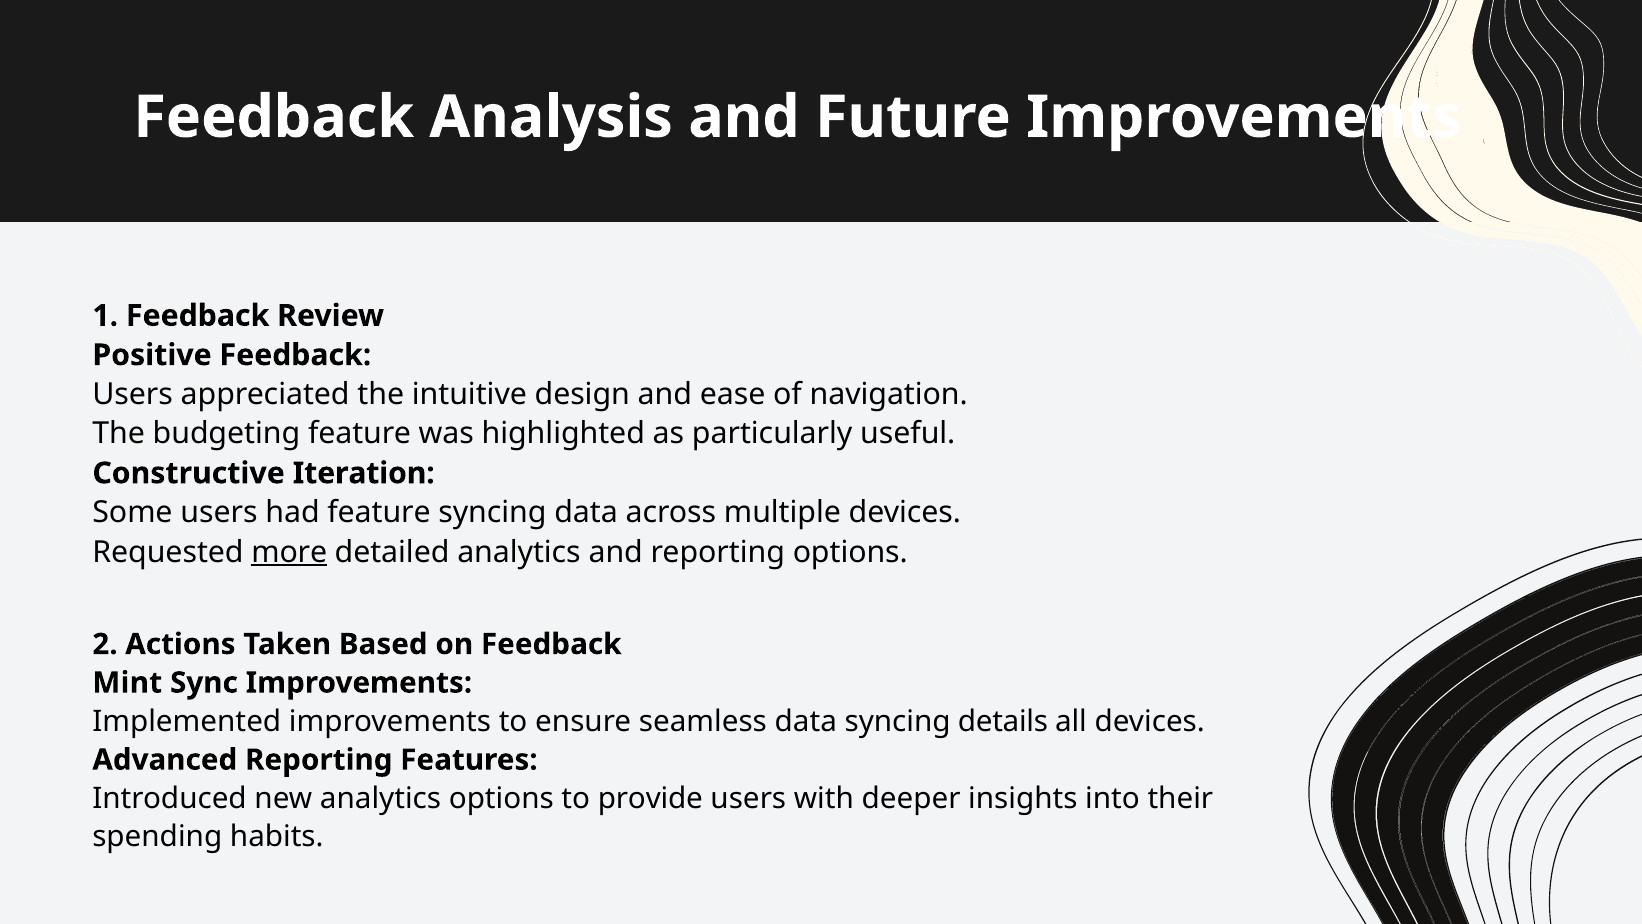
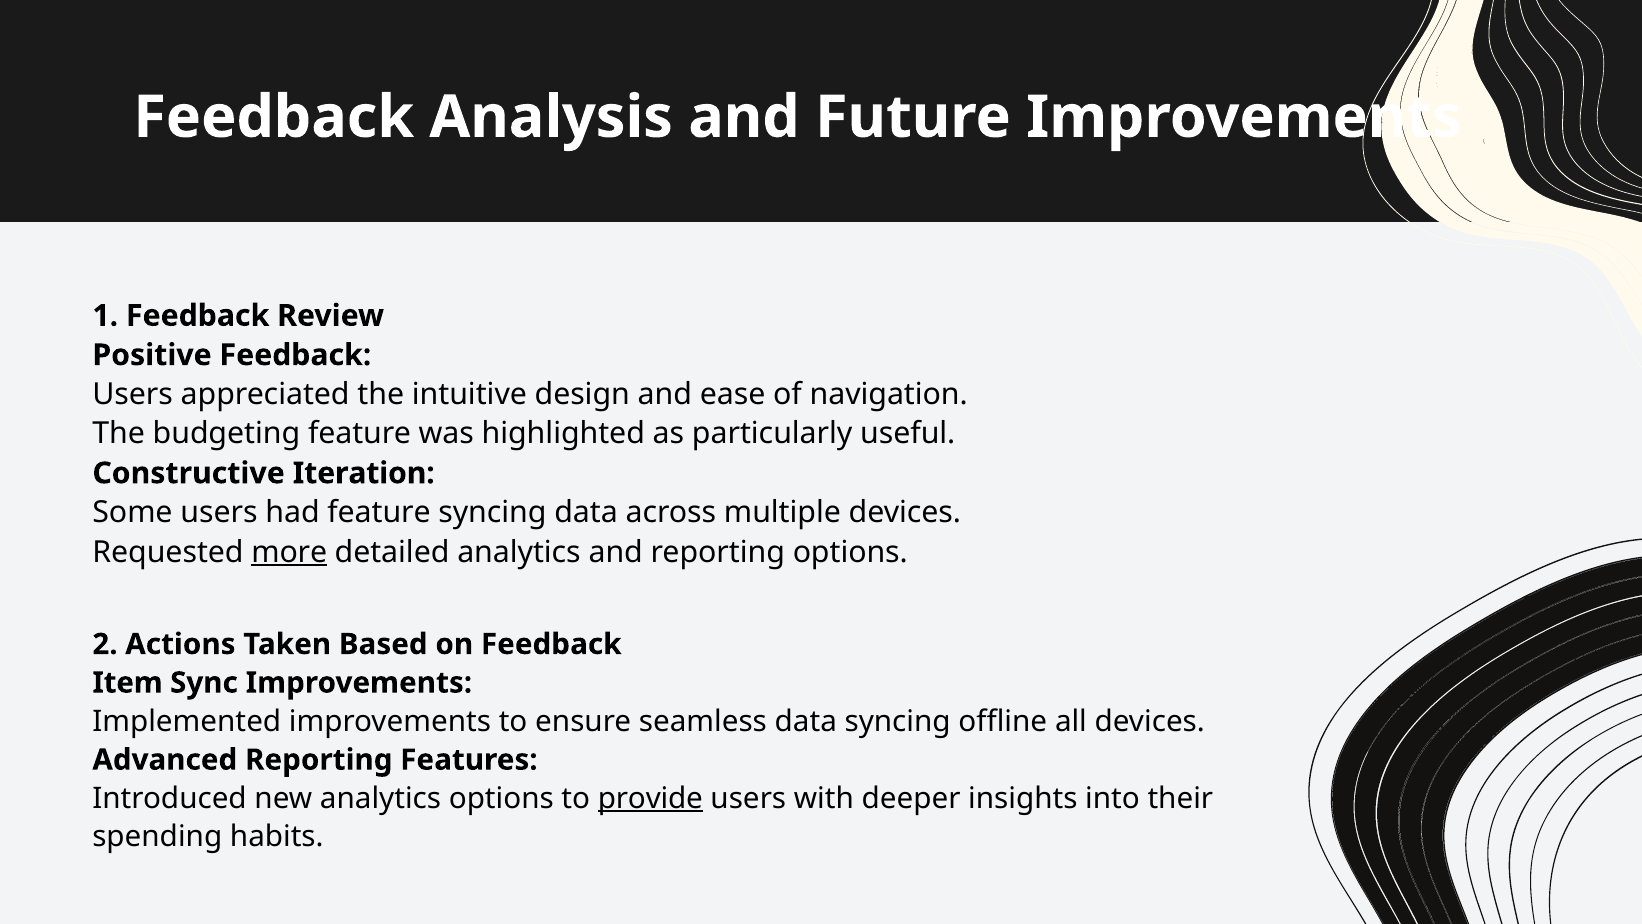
Mint: Mint -> Item
details: details -> offline
provide underline: none -> present
